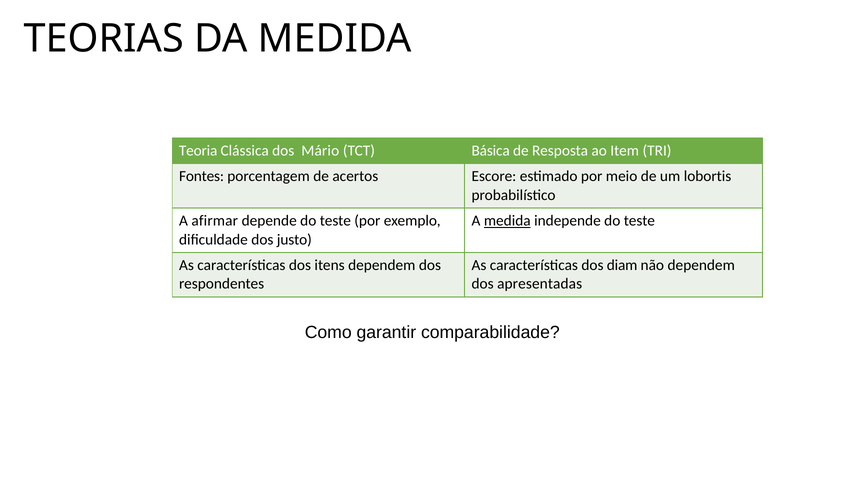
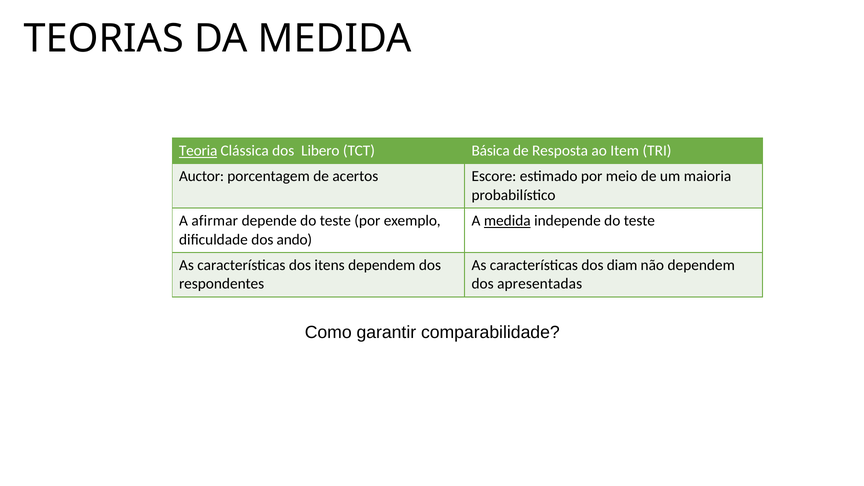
Teoria underline: none -> present
Mário: Mário -> Libero
Fontes: Fontes -> Auctor
lobortis: lobortis -> maioria
justo: justo -> ando
